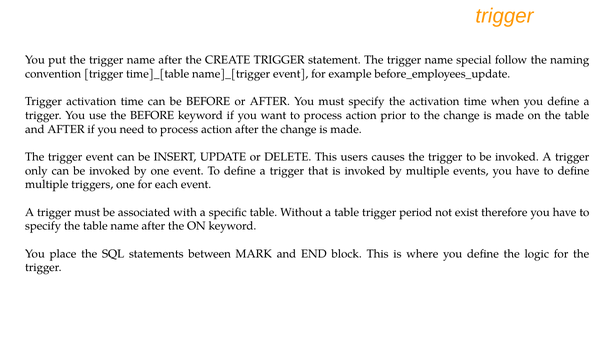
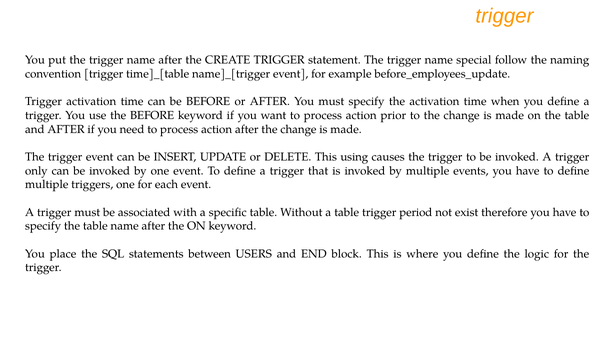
users: users -> using
MARK: MARK -> USERS
